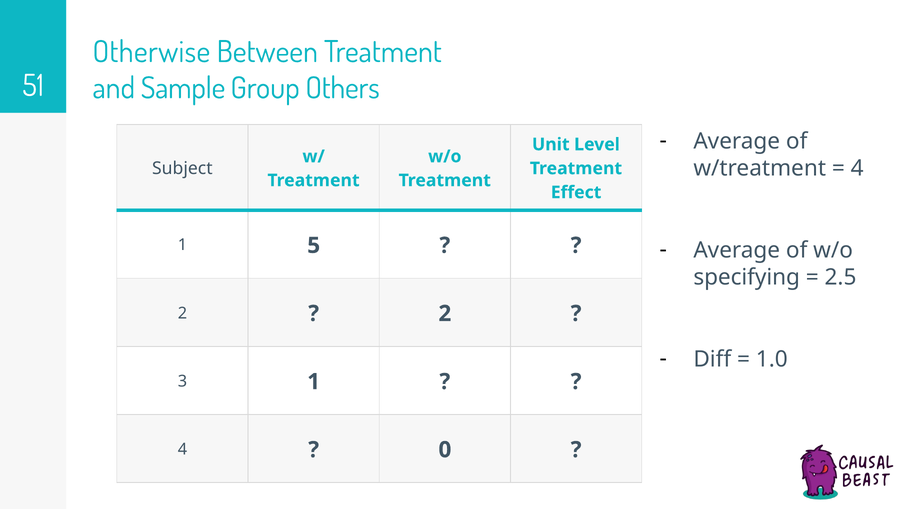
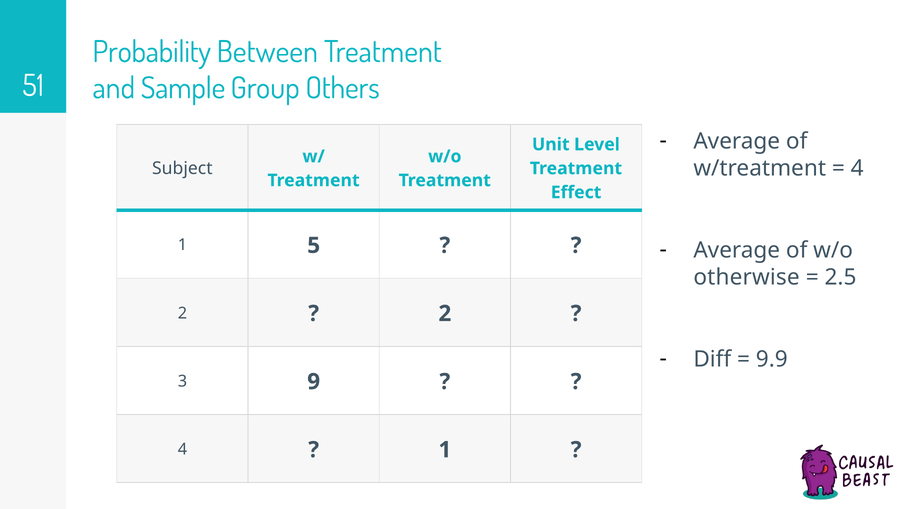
Otherwise: Otherwise -> Probability
specifying: specifying -> otherwise
1.0: 1.0 -> 9.9
3 1: 1 -> 9
0 at (445, 449): 0 -> 1
